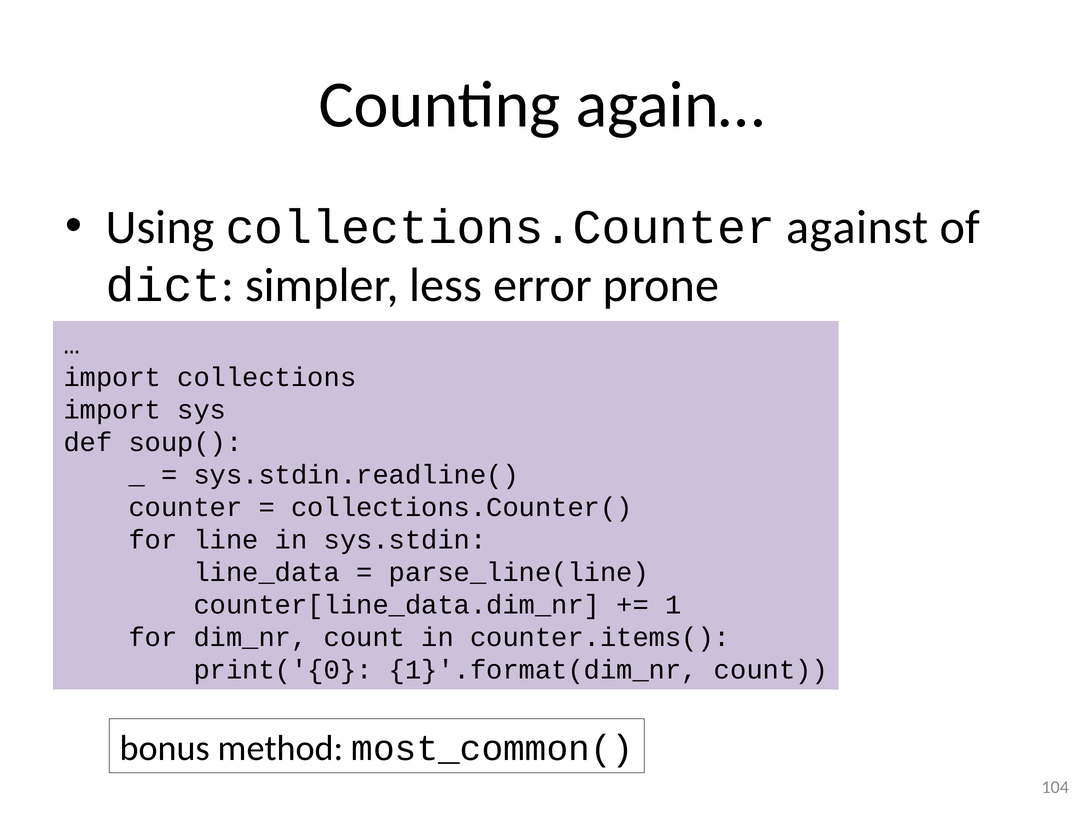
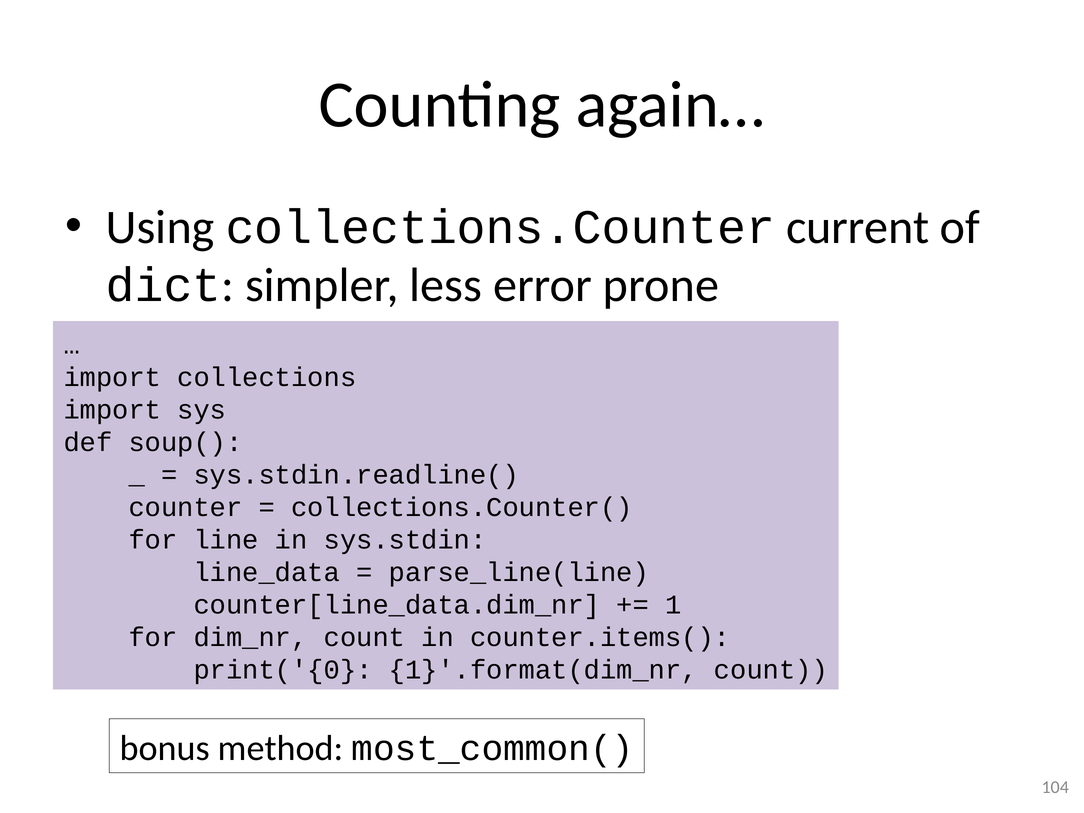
against: against -> current
